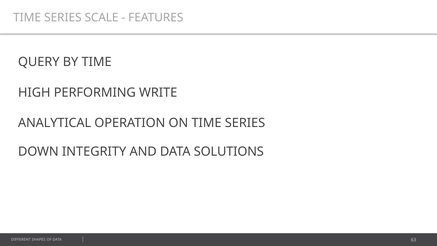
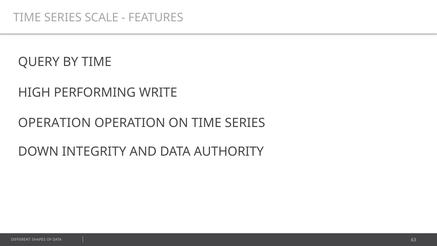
ANALYTICAL at (55, 123): ANALYTICAL -> OPERATION
SOLUTIONS: SOLUTIONS -> AUTHORITY
